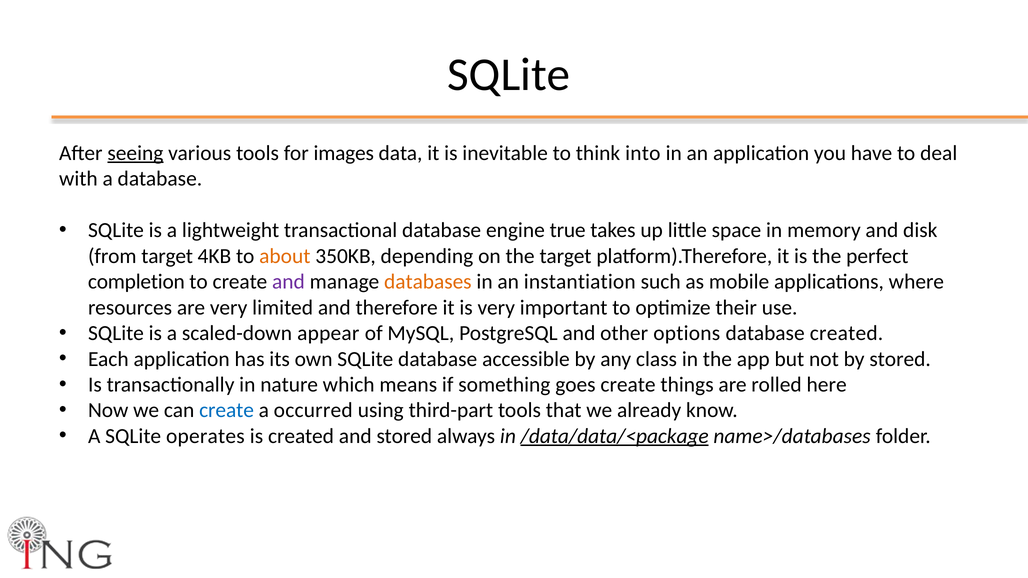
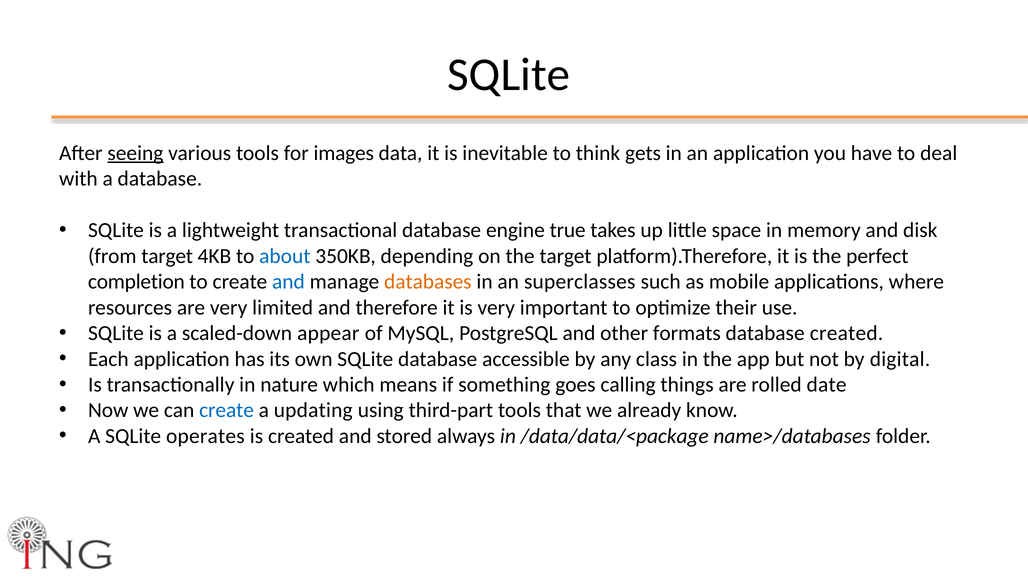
into: into -> gets
about colour: orange -> blue
and at (288, 282) colour: purple -> blue
instantiation: instantiation -> superclasses
options: options -> formats
by stored: stored -> digital
goes create: create -> calling
here: here -> date
occurred: occurred -> updating
/data/data/<package underline: present -> none
